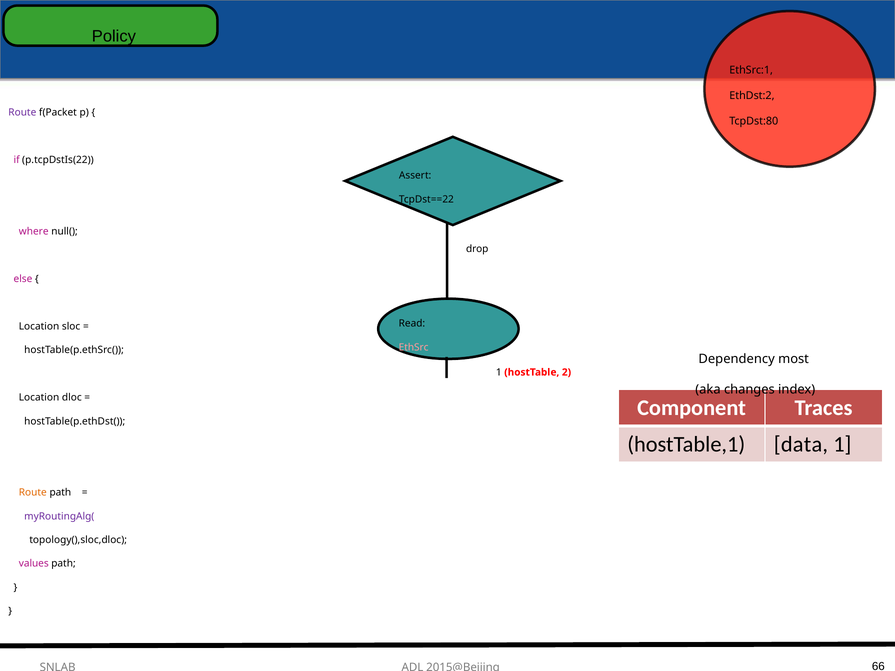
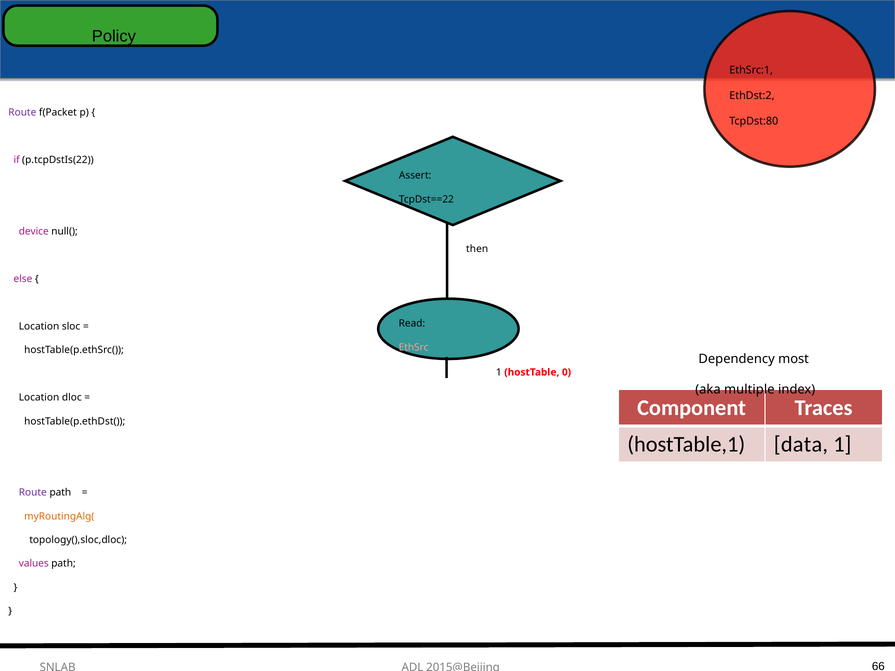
where: where -> device
drop: drop -> then
2: 2 -> 0
changes: changes -> multiple
Route at (33, 493) colour: orange -> purple
myRoutingAlg( colour: purple -> orange
